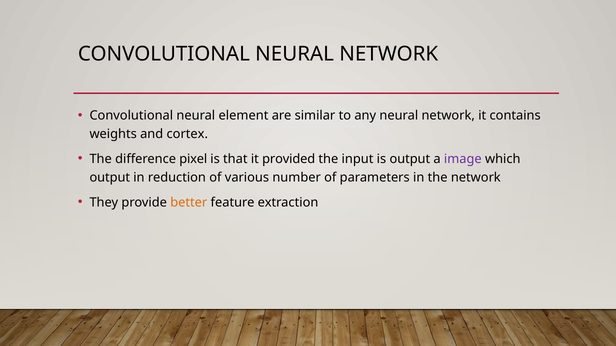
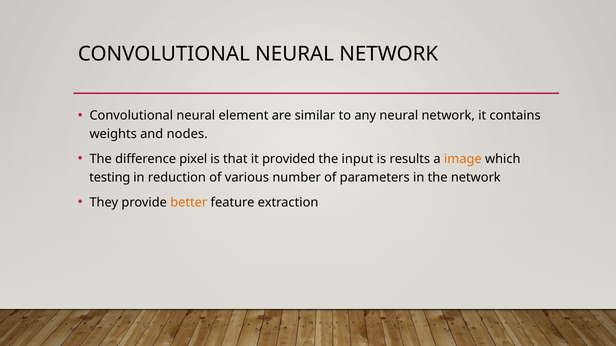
cortex: cortex -> nodes
is output: output -> results
image colour: purple -> orange
output at (110, 178): output -> testing
